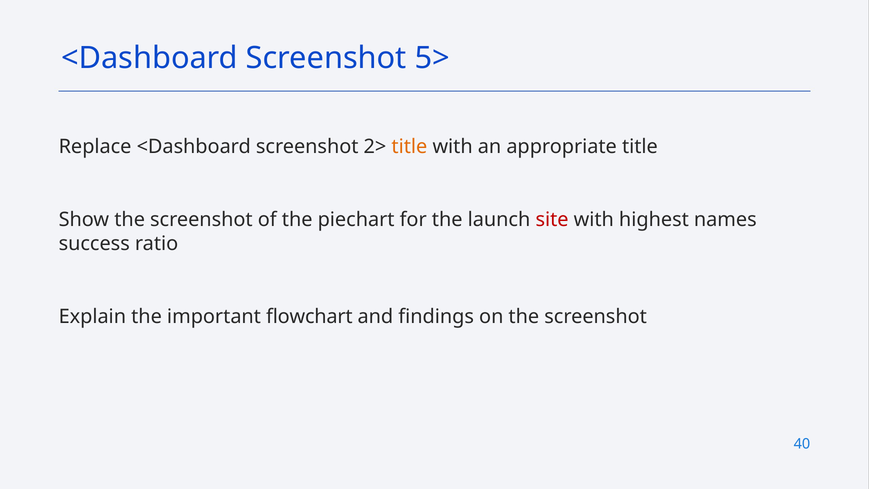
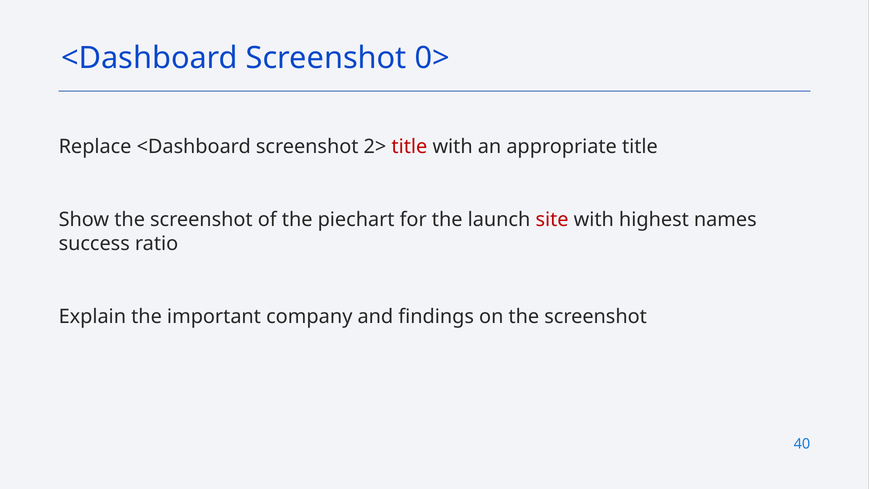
5>: 5> -> 0>
title at (409, 147) colour: orange -> red
flowchart: flowchart -> company
